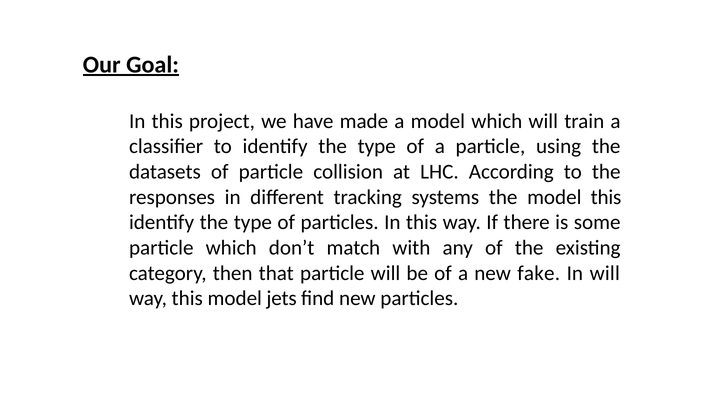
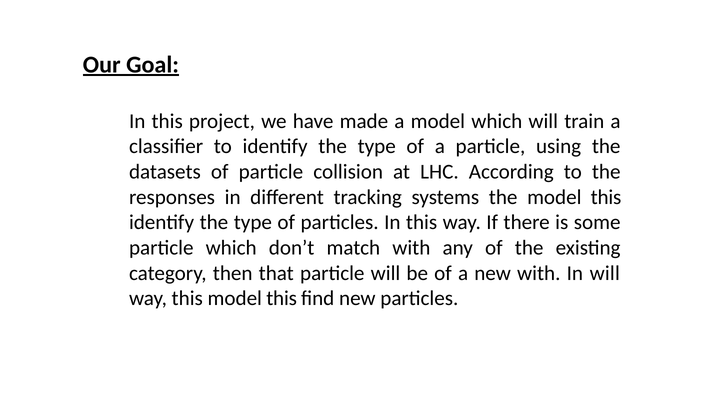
new fake: fake -> with
this model jets: jets -> this
